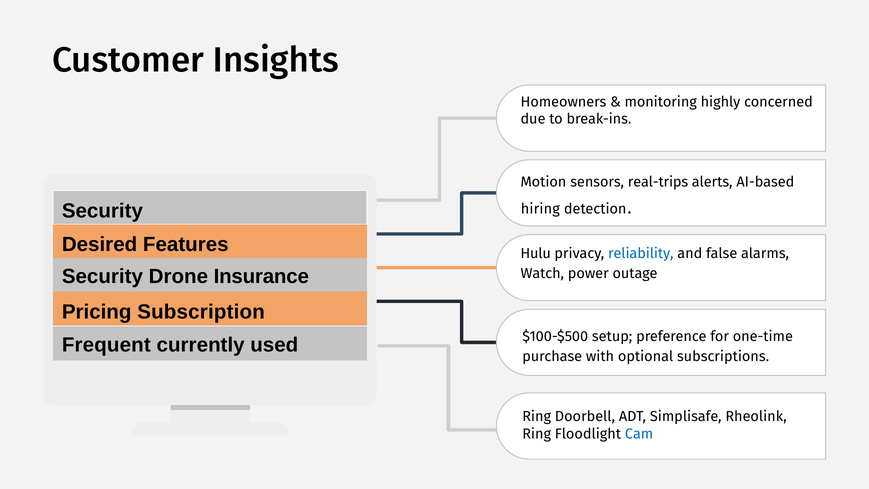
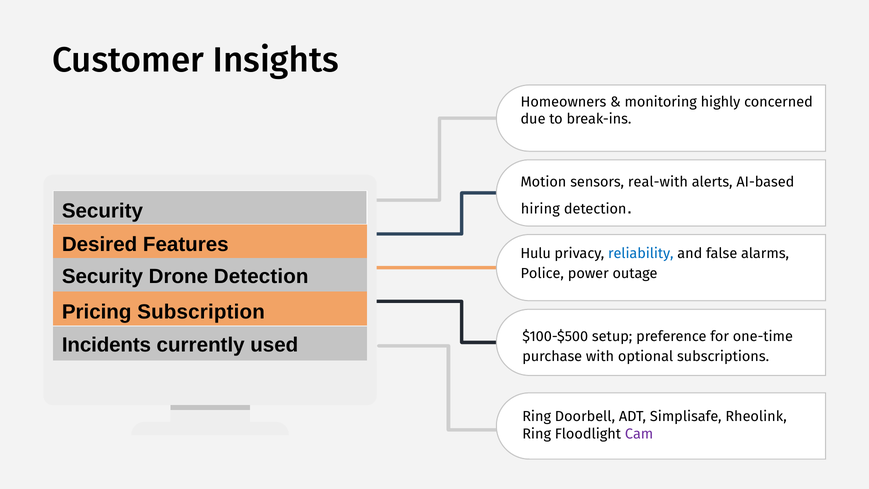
real-trips: real-trips -> real-with
Drone Insurance: Insurance -> Detection
Watch: Watch -> Police
Frequent: Frequent -> Incidents
Cam colour: blue -> purple
